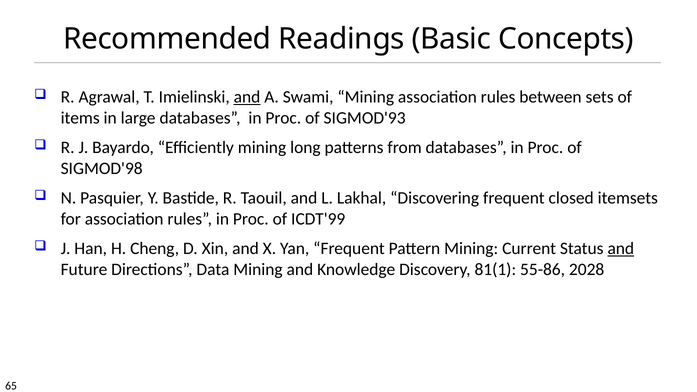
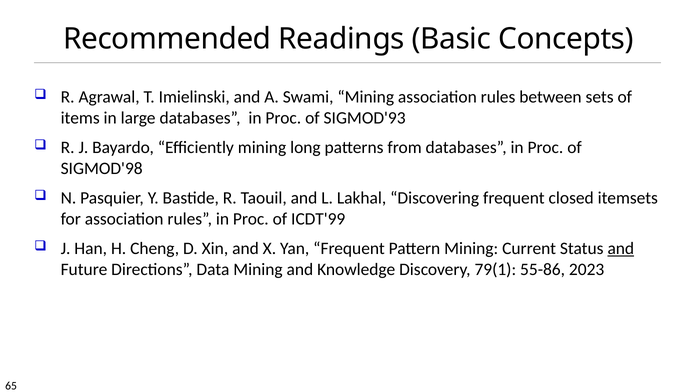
and at (247, 97) underline: present -> none
81(1: 81(1 -> 79(1
2028: 2028 -> 2023
